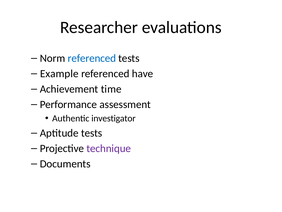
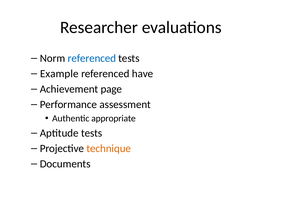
time: time -> page
investigator: investigator -> appropriate
technique colour: purple -> orange
